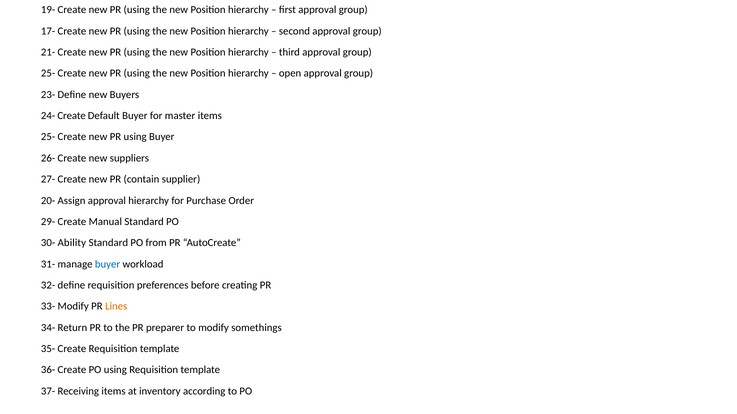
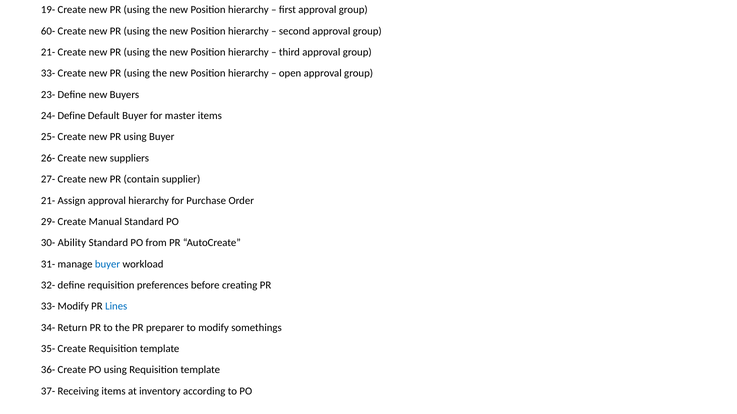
17-: 17- -> 60-
25- at (48, 74): 25- -> 33-
24- Create: Create -> Define
20- at (48, 201): 20- -> 21-
Lines colour: orange -> blue
